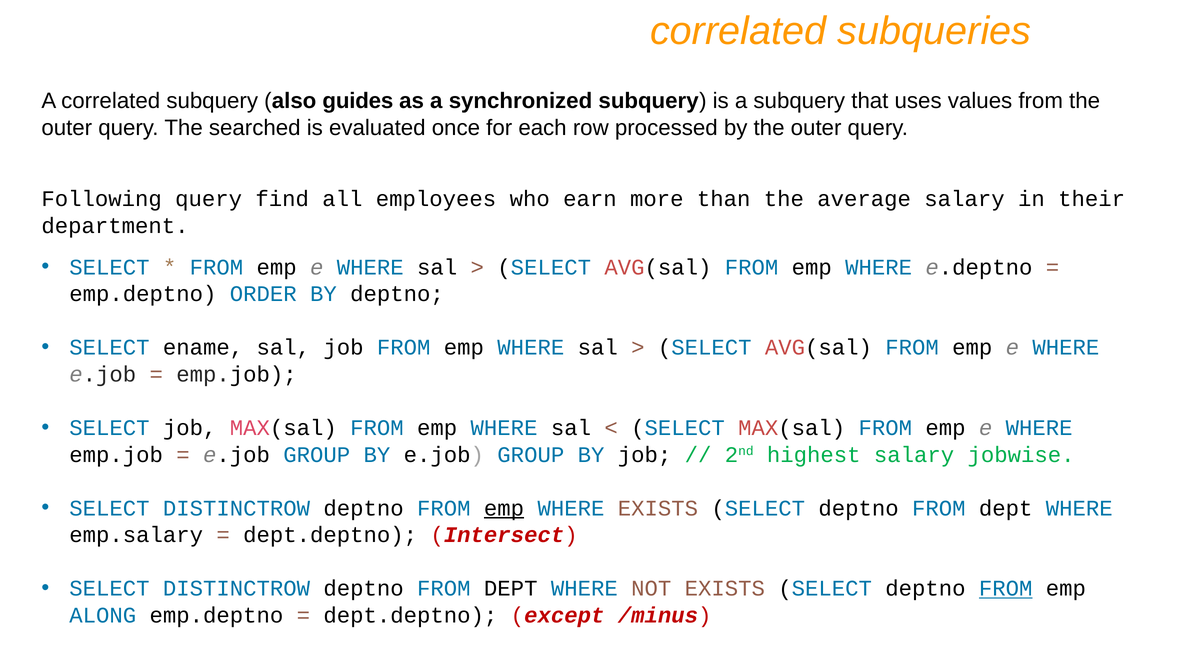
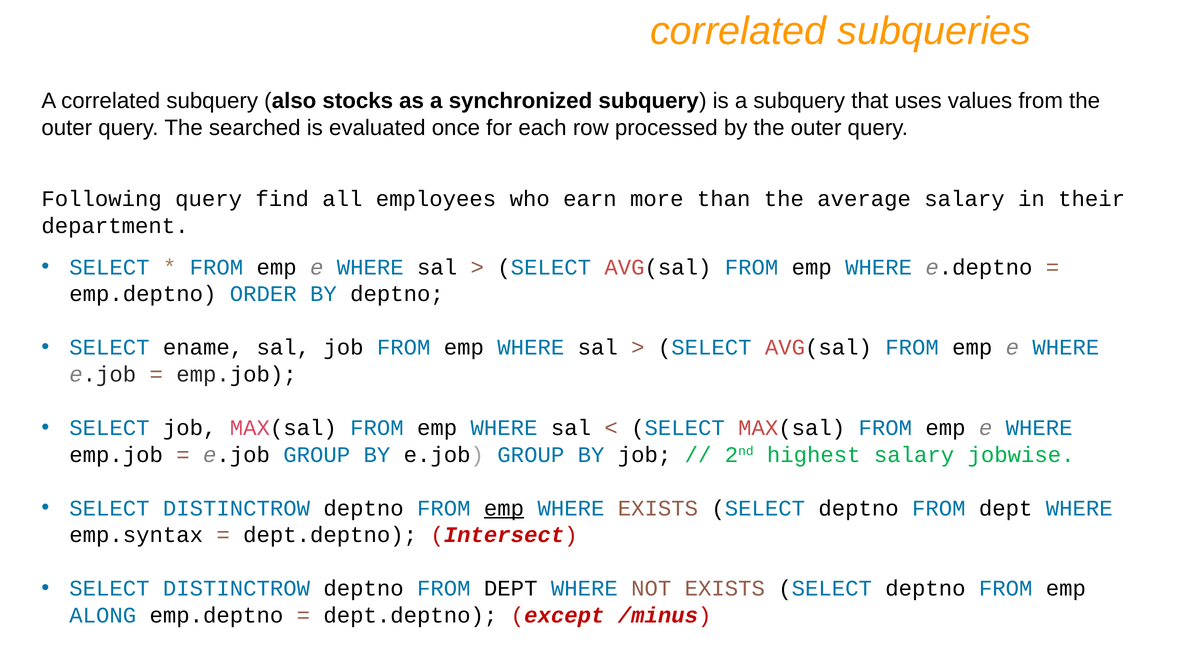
guides: guides -> stocks
emp.salary: emp.salary -> emp.syntax
FROM at (1006, 588) underline: present -> none
